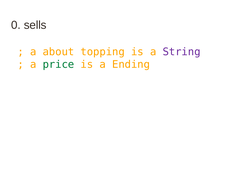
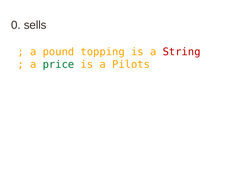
about: about -> pound
String colour: purple -> red
Ending: Ending -> Pilots
